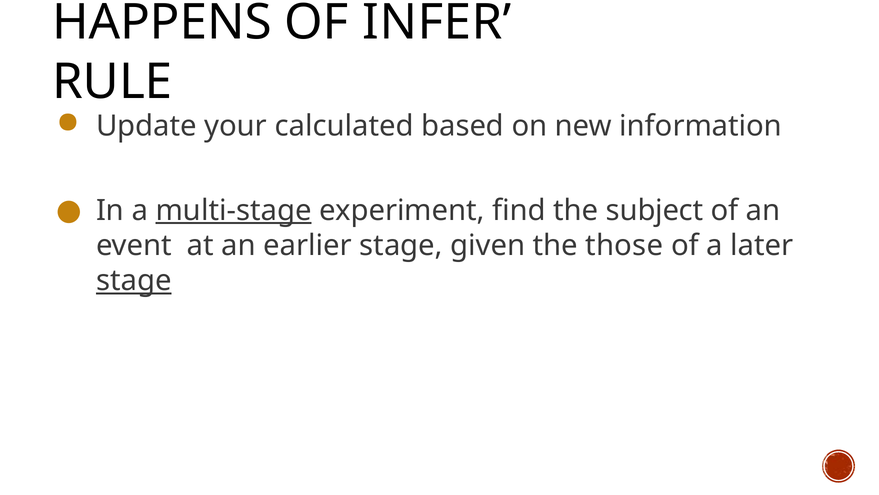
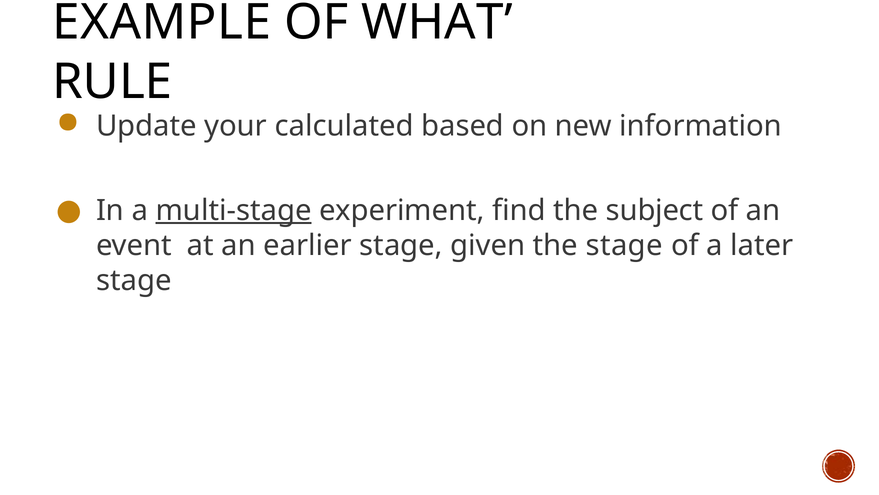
HAPPENS: HAPPENS -> EXAMPLE
INFER: INFER -> WHAT
the those: those -> stage
stage at (134, 281) underline: present -> none
